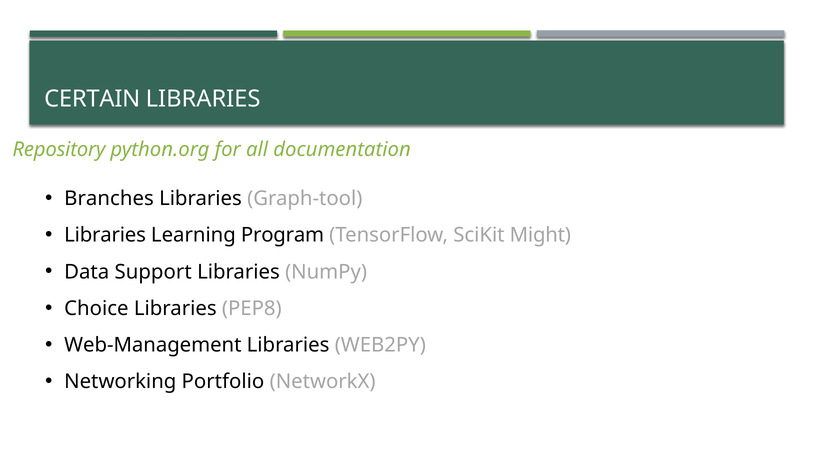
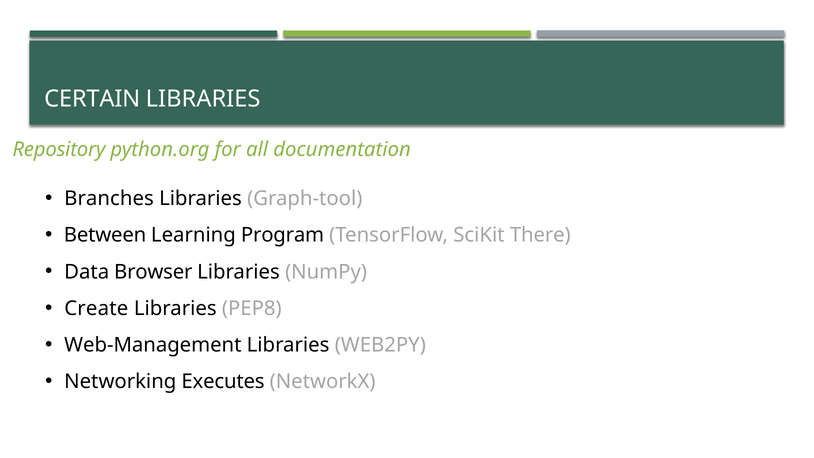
Libraries at (105, 235): Libraries -> Between
Might: Might -> There
Support: Support -> Browser
Choice: Choice -> Create
Portfolio: Portfolio -> Executes
